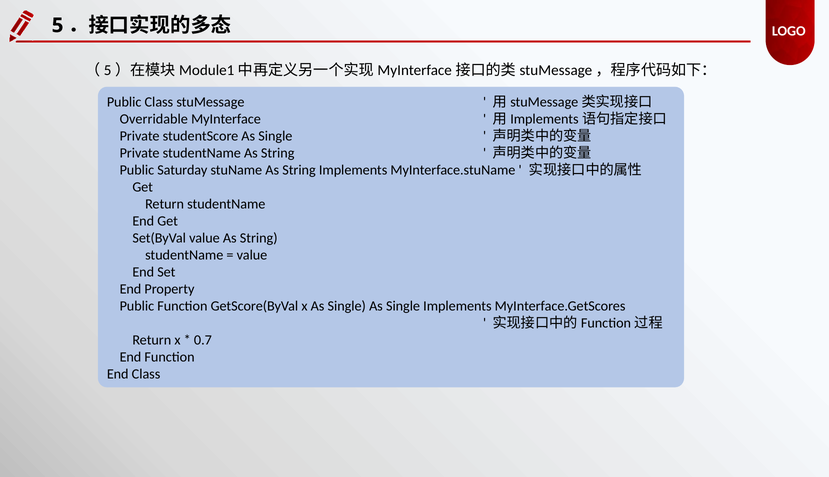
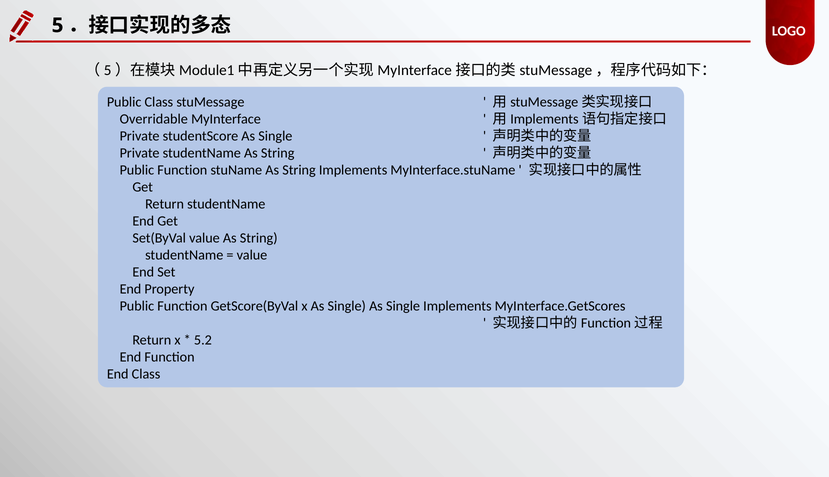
Saturday at (182, 170): Saturday -> Function
0.7: 0.7 -> 5.2
